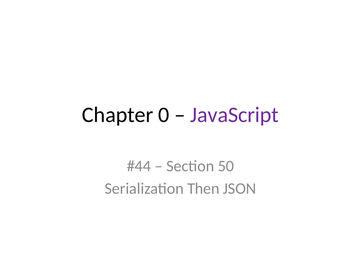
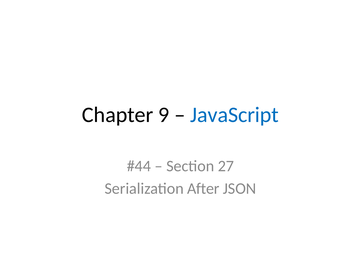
0: 0 -> 9
JavaScript colour: purple -> blue
50: 50 -> 27
Then: Then -> After
